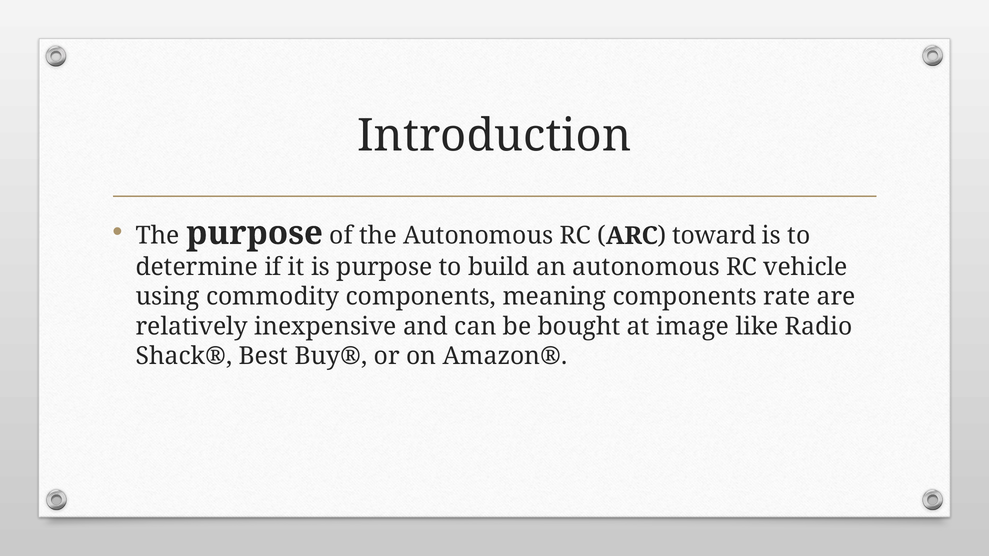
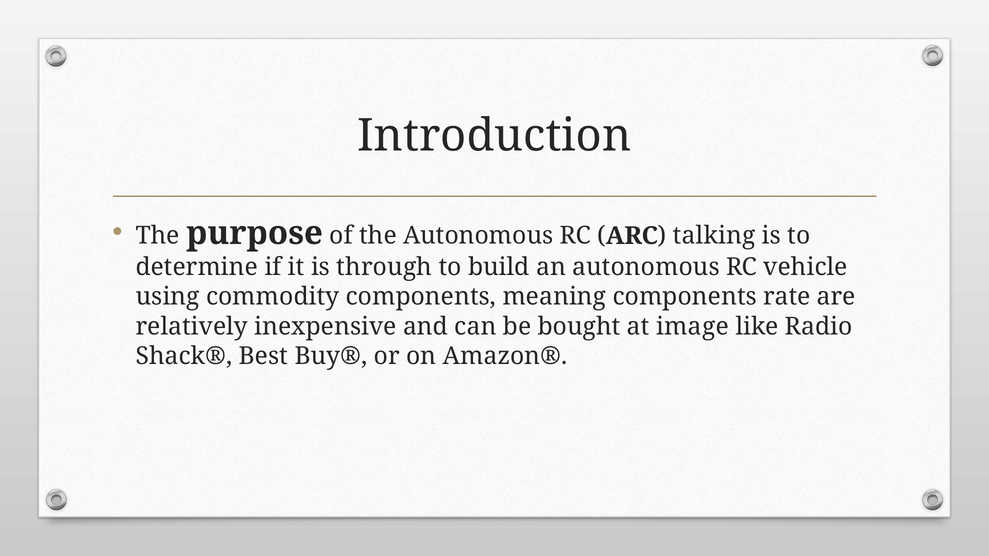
toward: toward -> talking
is purpose: purpose -> through
